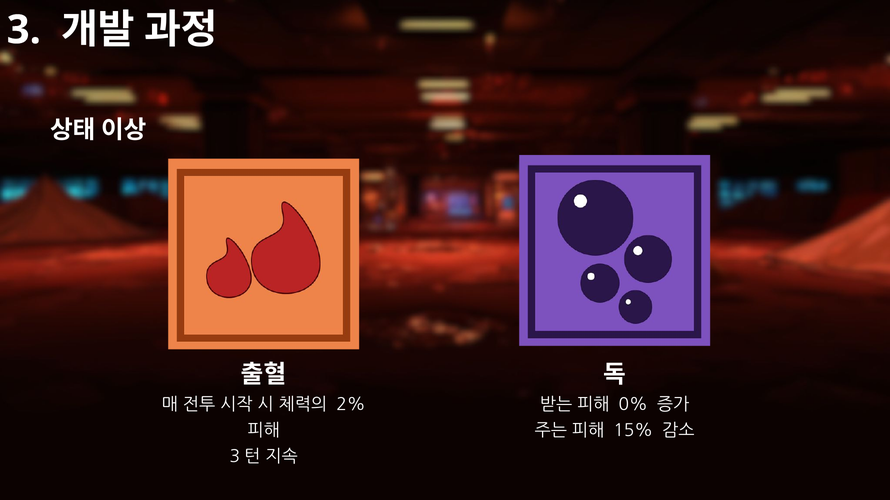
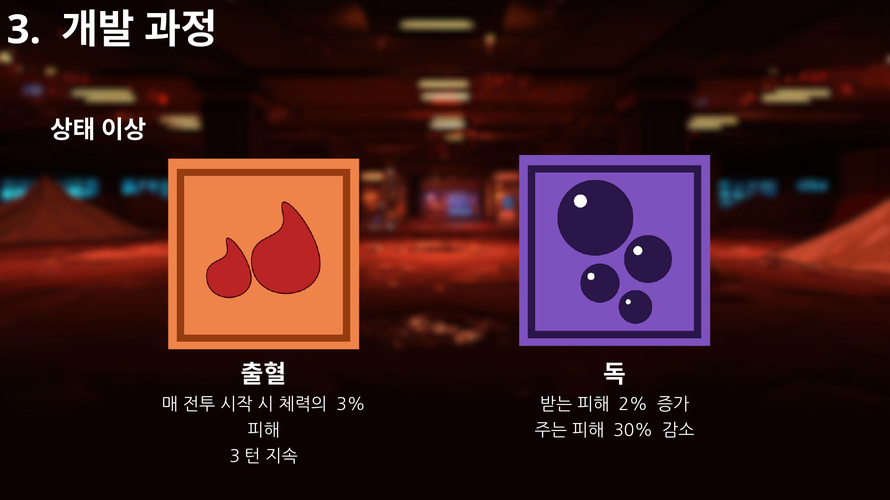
2%: 2% -> 3%
0%: 0% -> 2%
15%: 15% -> 30%
